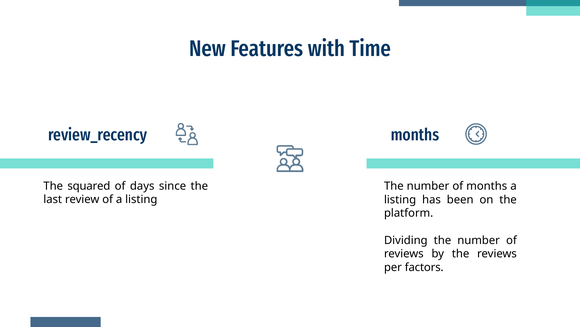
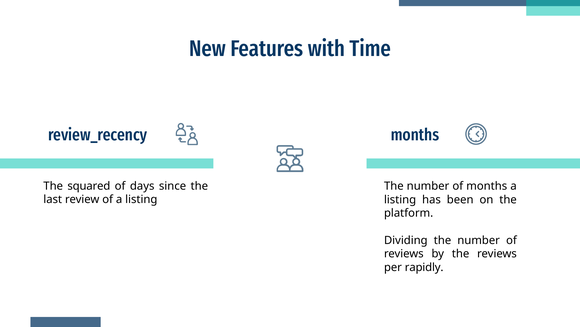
factors: factors -> rapidly
